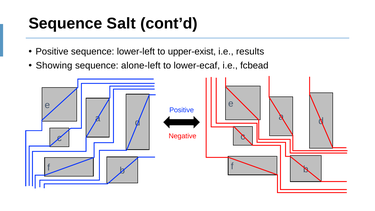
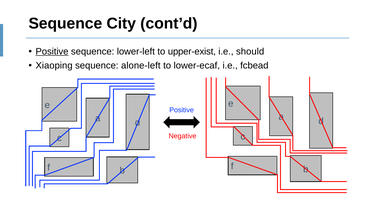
Salt: Salt -> City
Positive at (52, 52) underline: none -> present
results: results -> should
Showing: Showing -> Xiaoping
